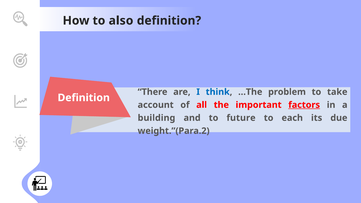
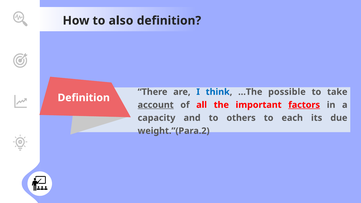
problem: problem -> possible
account underline: none -> present
building: building -> capacity
future: future -> others
